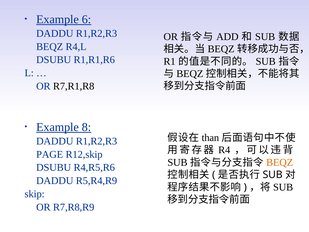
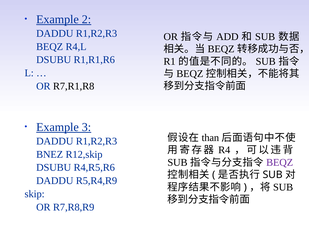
6: 6 -> 2
8: 8 -> 3
PAGE: PAGE -> BNEZ
BEQZ at (280, 162) colour: orange -> purple
